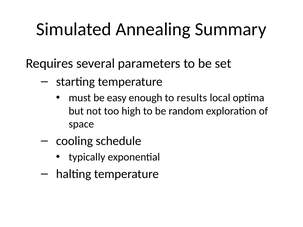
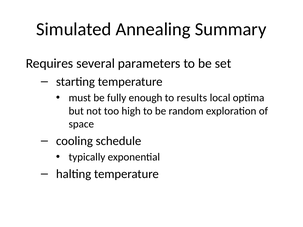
easy: easy -> fully
